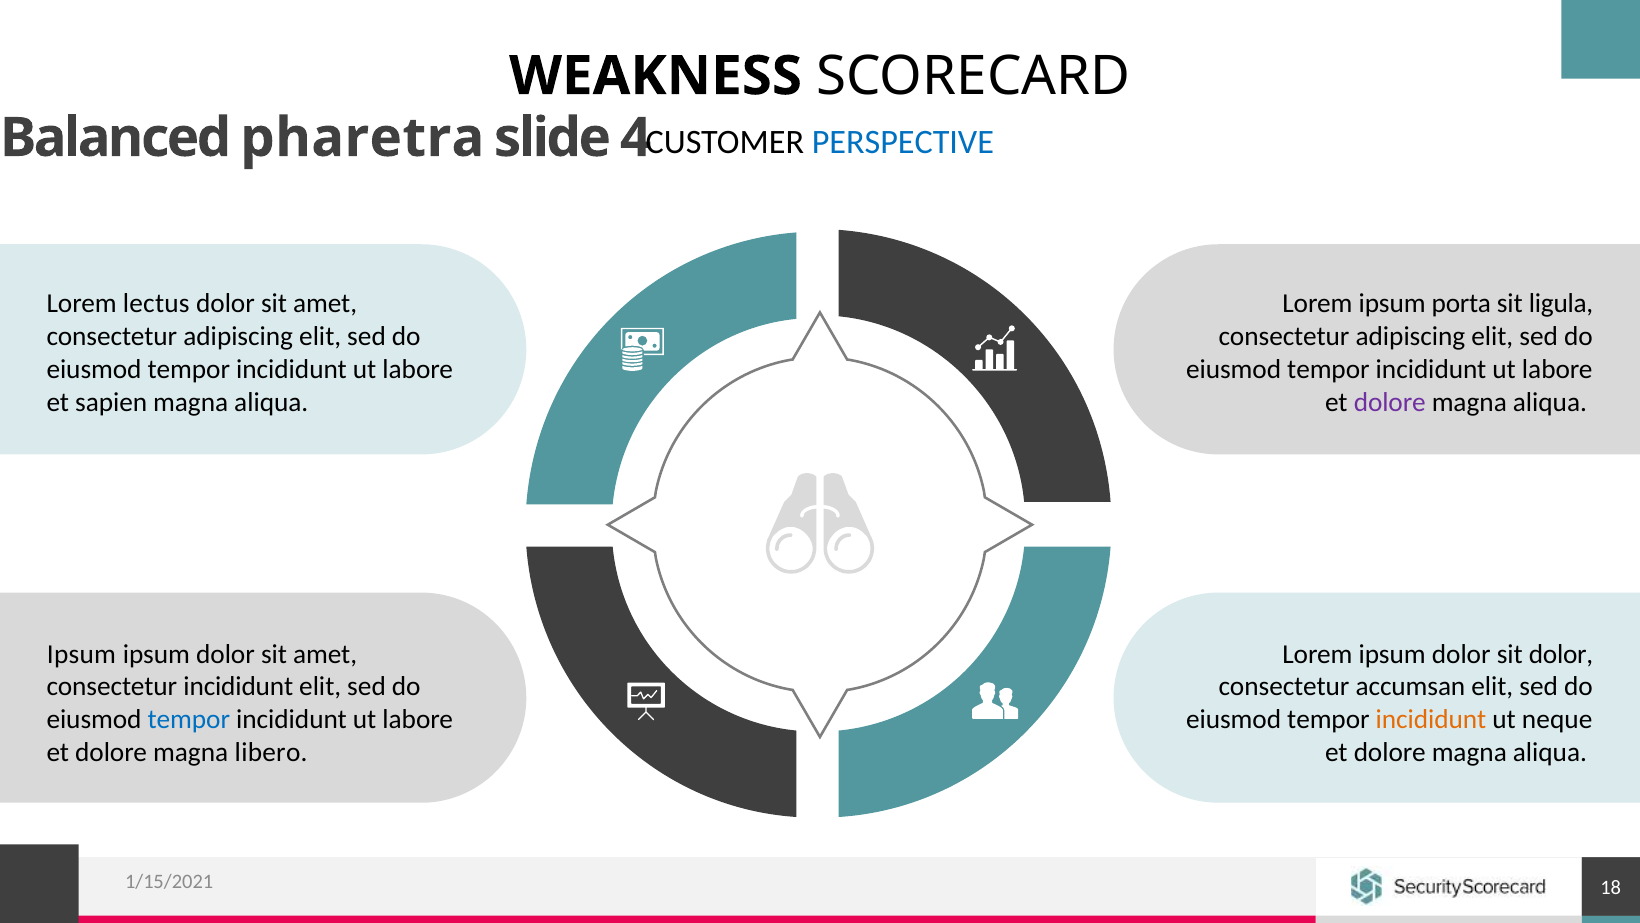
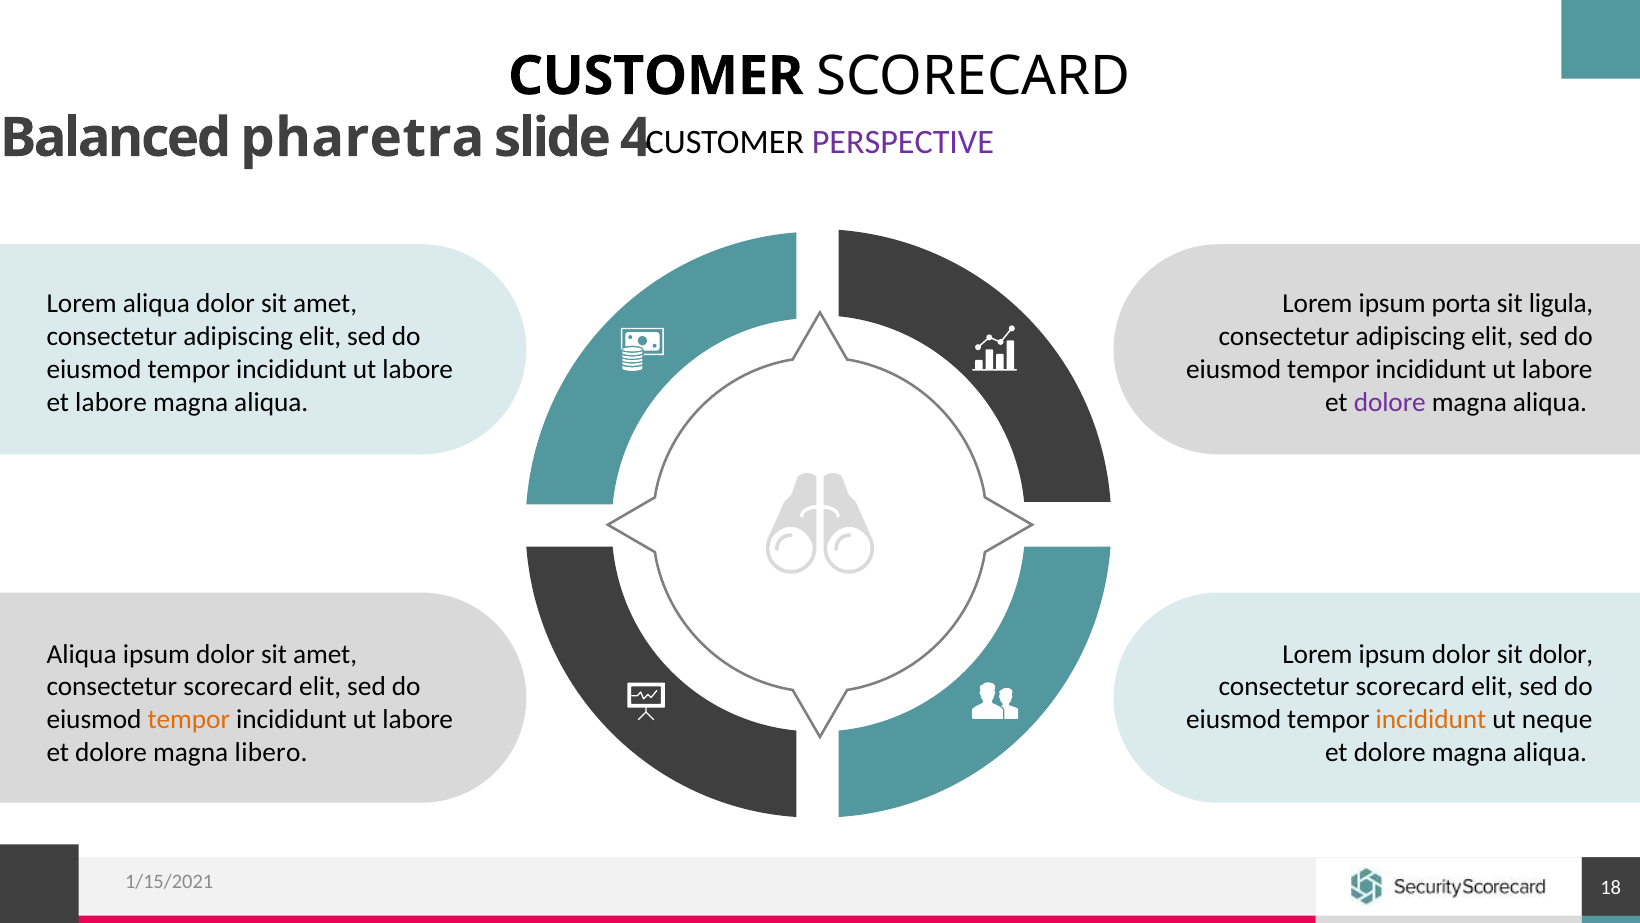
WEAKNESS at (656, 76): WEAKNESS -> CUSTOMER
PERSPECTIVE colour: blue -> purple
Lorem lectus: lectus -> aliqua
et sapien: sapien -> labore
Ipsum at (81, 654): Ipsum -> Aliqua
incididunt at (238, 687): incididunt -> scorecard
accumsan at (1410, 687): accumsan -> scorecard
tempor at (189, 719) colour: blue -> orange
